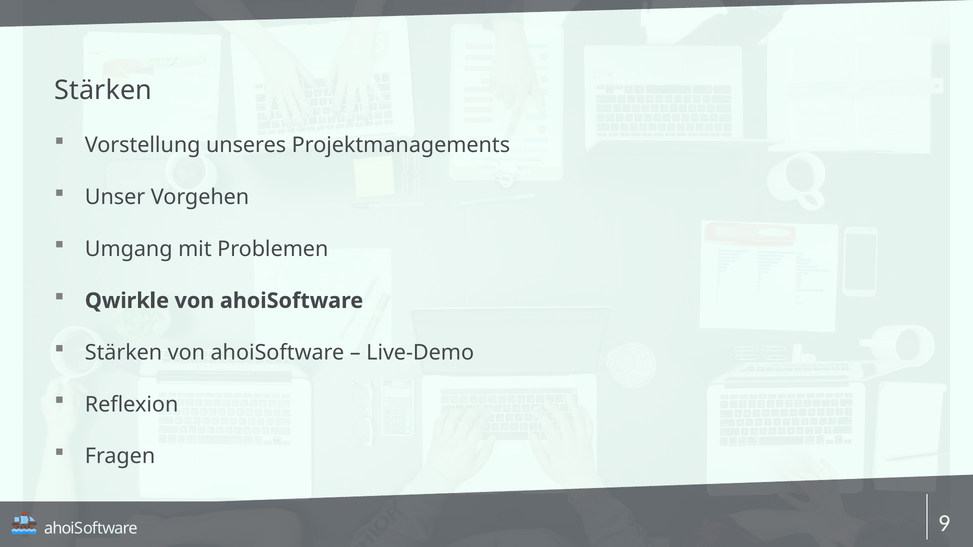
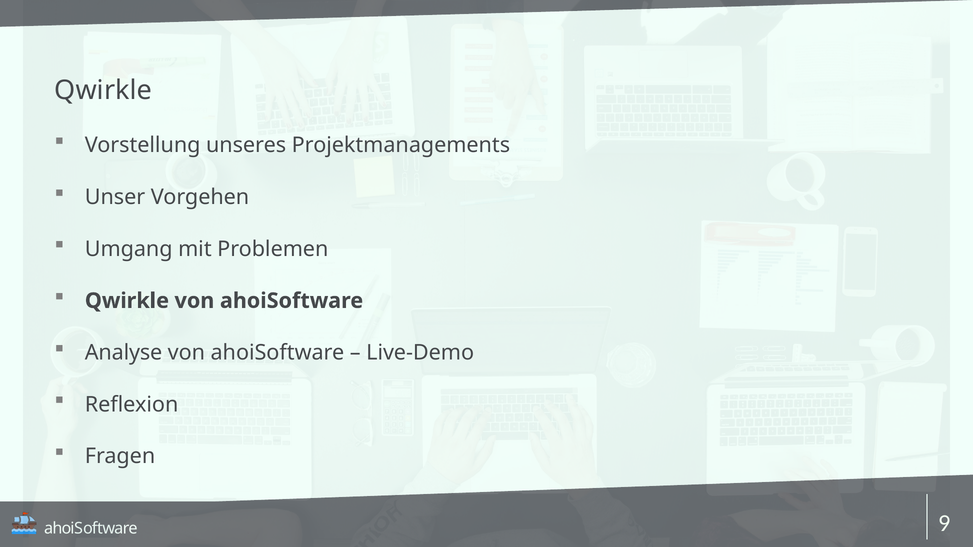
Stärken at (103, 91): Stärken -> Qwirkle
Stärken at (124, 353): Stärken -> Analyse
